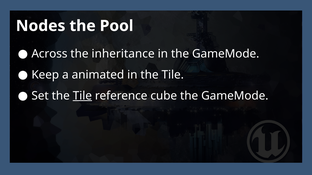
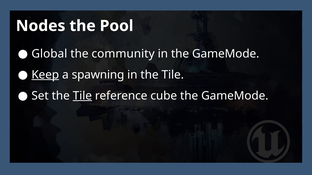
Across: Across -> Global
inheritance: inheritance -> community
Keep underline: none -> present
animated: animated -> spawning
